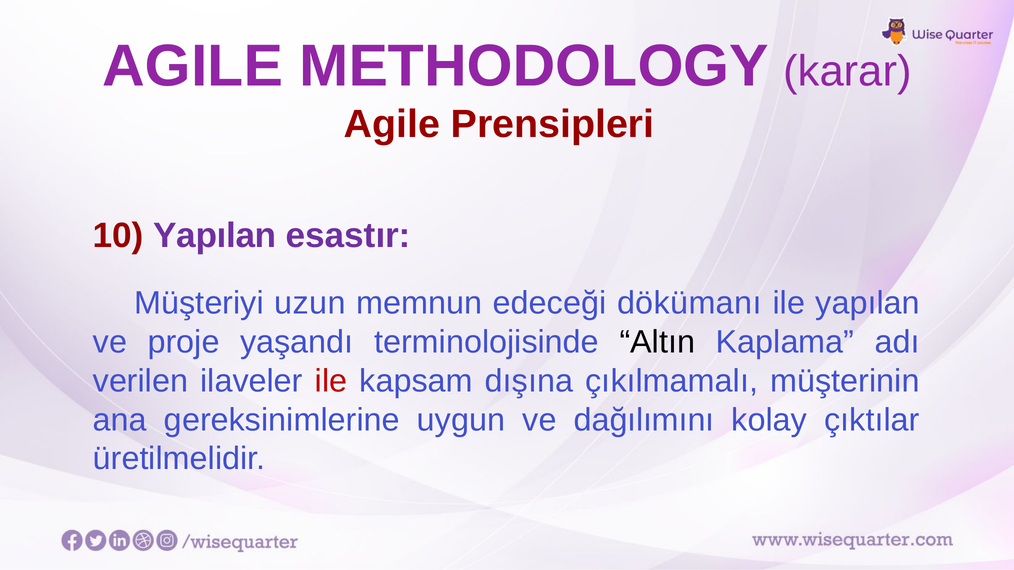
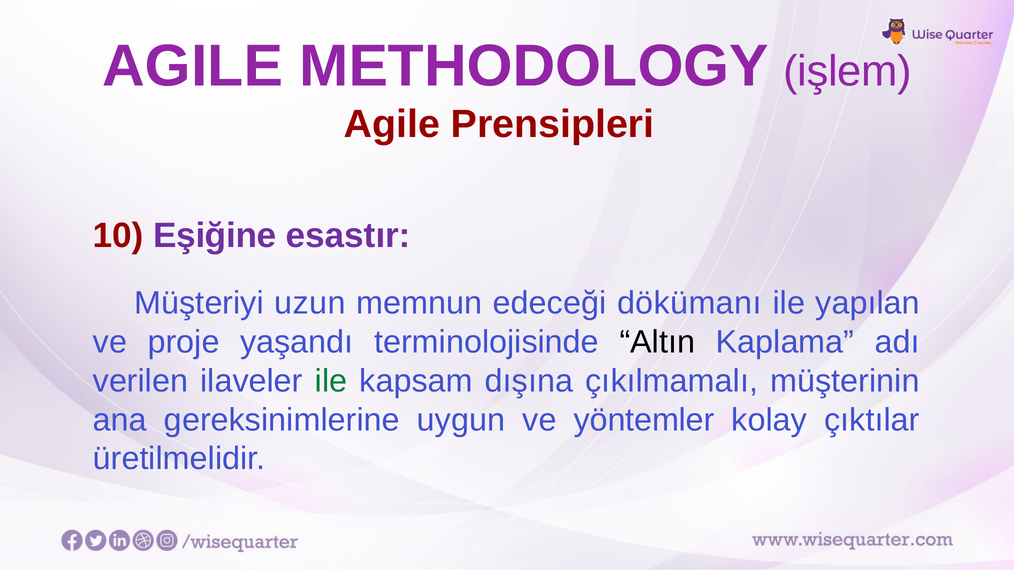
karar: karar -> işlem
10 Yapılan: Yapılan -> Eşiğine
ile at (331, 381) colour: red -> green
dağılımını: dağılımını -> yöntemler
